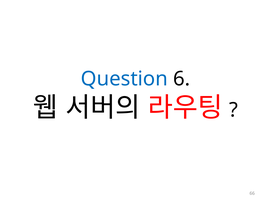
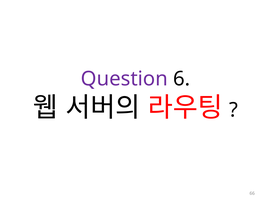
Question colour: blue -> purple
